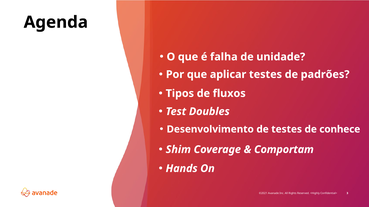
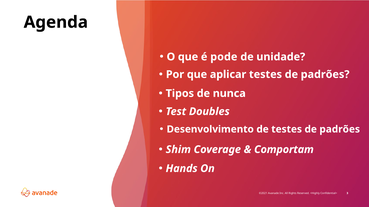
falha: falha -> pode
fluxos: fluxos -> nunca
de testes de conhece: conhece -> padrões
